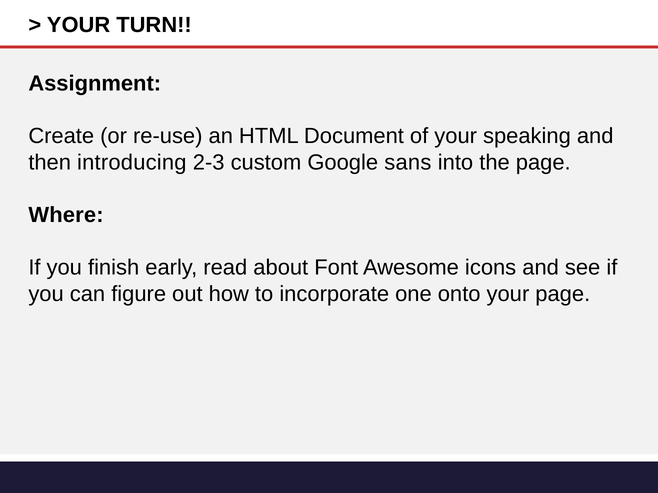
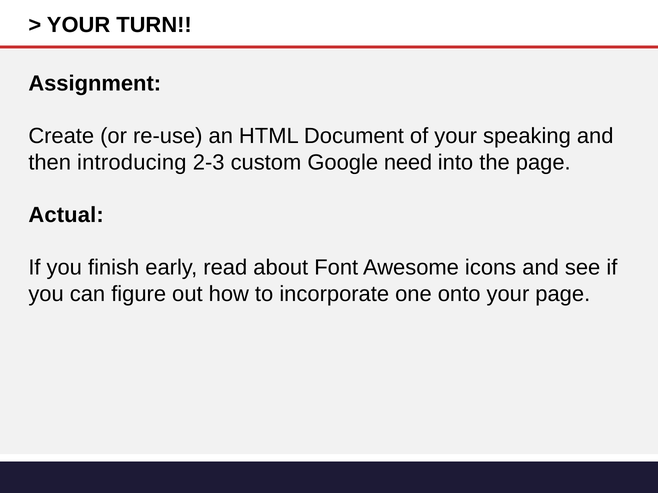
sans: sans -> need
Where: Where -> Actual
